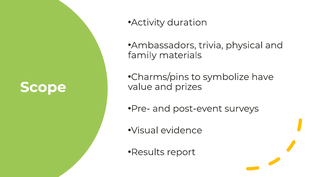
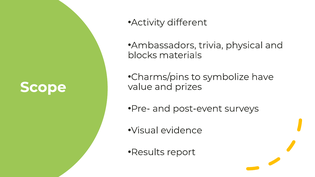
duration: duration -> different
family: family -> blocks
